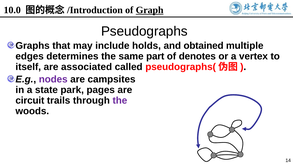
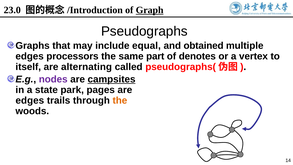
10.0: 10.0 -> 23.0
holds: holds -> equal
determines: determines -> processors
associated: associated -> alternating
campsites underline: none -> present
circuit at (30, 100): circuit -> edges
the at (120, 100) colour: purple -> orange
